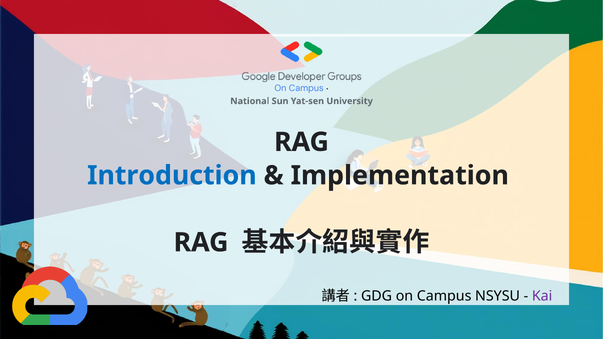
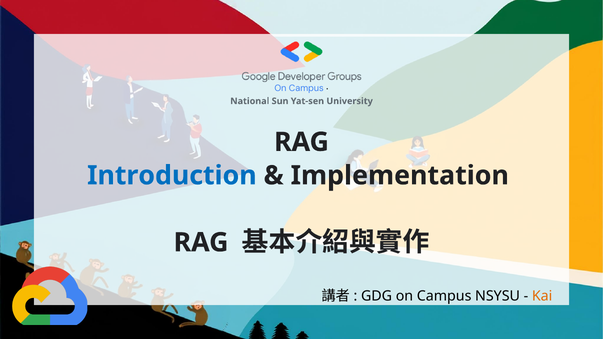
Kai colour: purple -> orange
